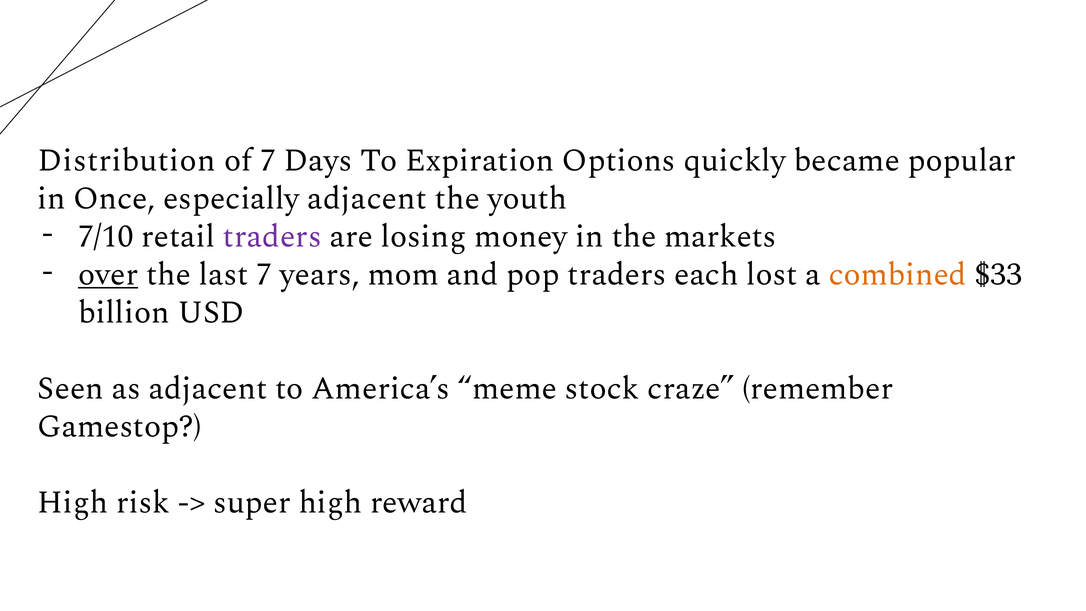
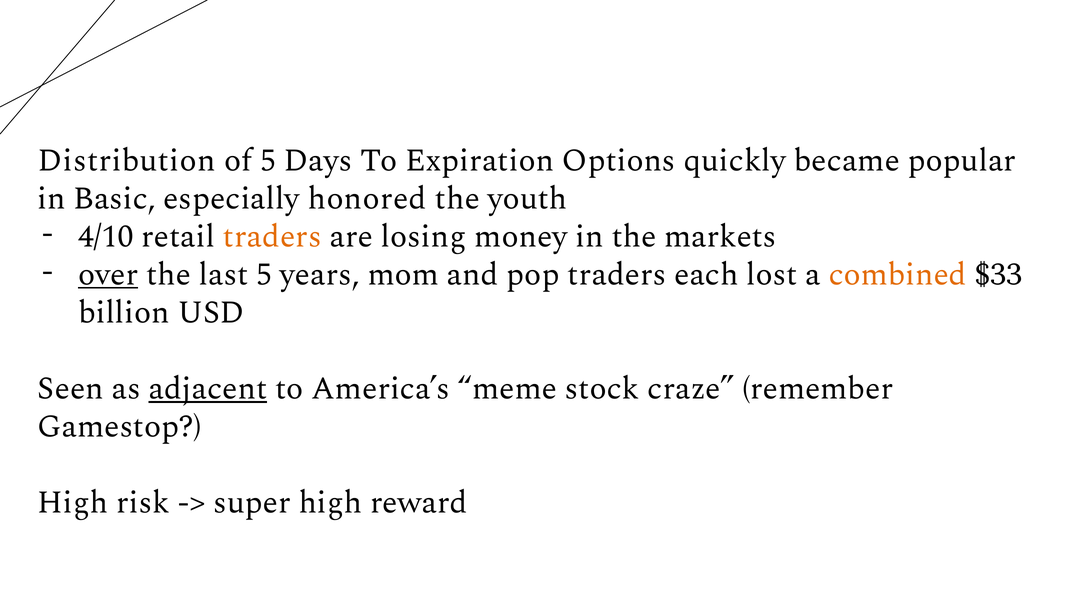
of 7: 7 -> 5
Once: Once -> Basic
especially adjacent: adjacent -> honored
7/10: 7/10 -> 4/10
traders at (272, 236) colour: purple -> orange
last 7: 7 -> 5
adjacent at (208, 388) underline: none -> present
